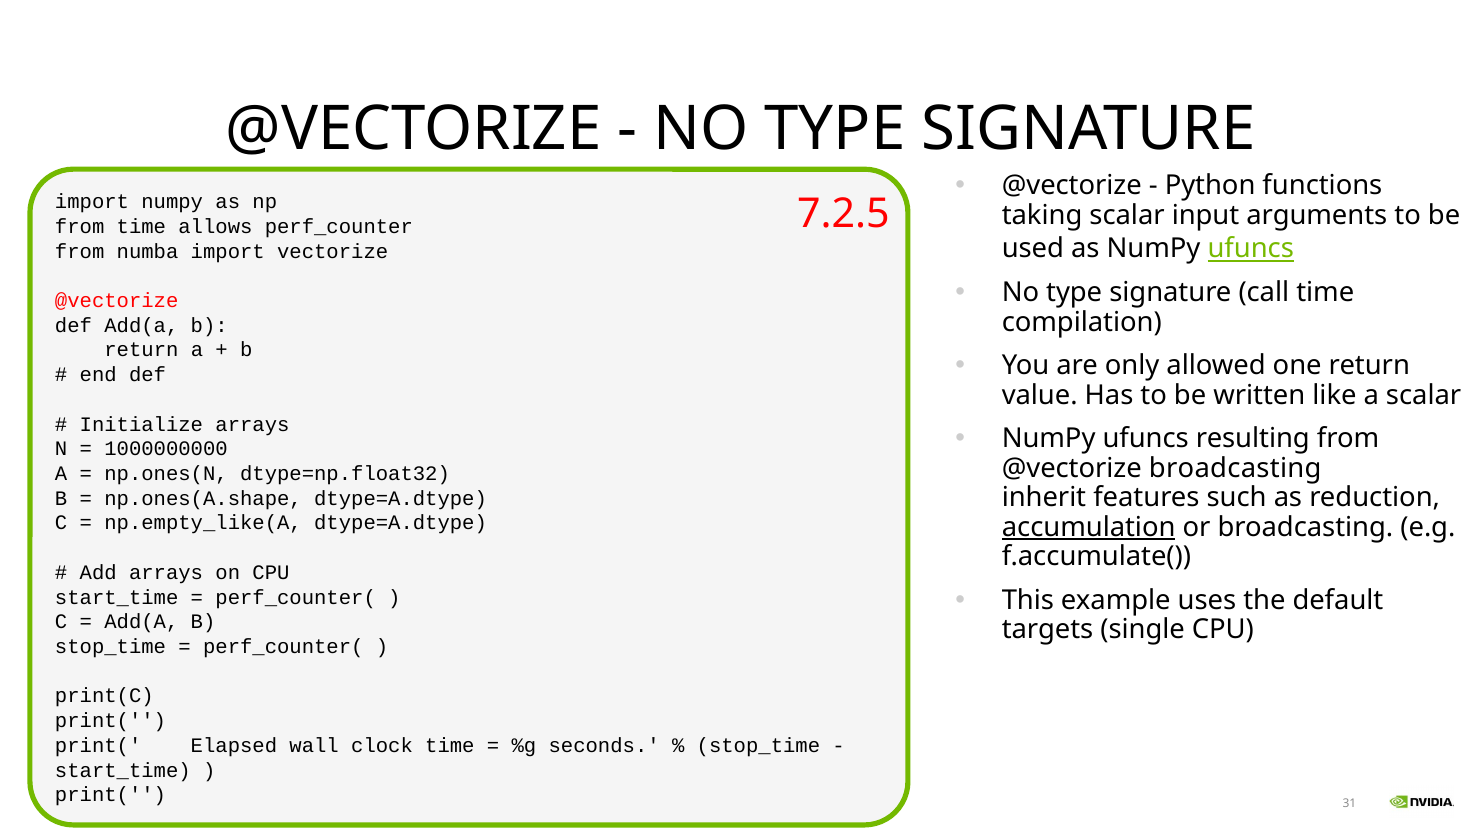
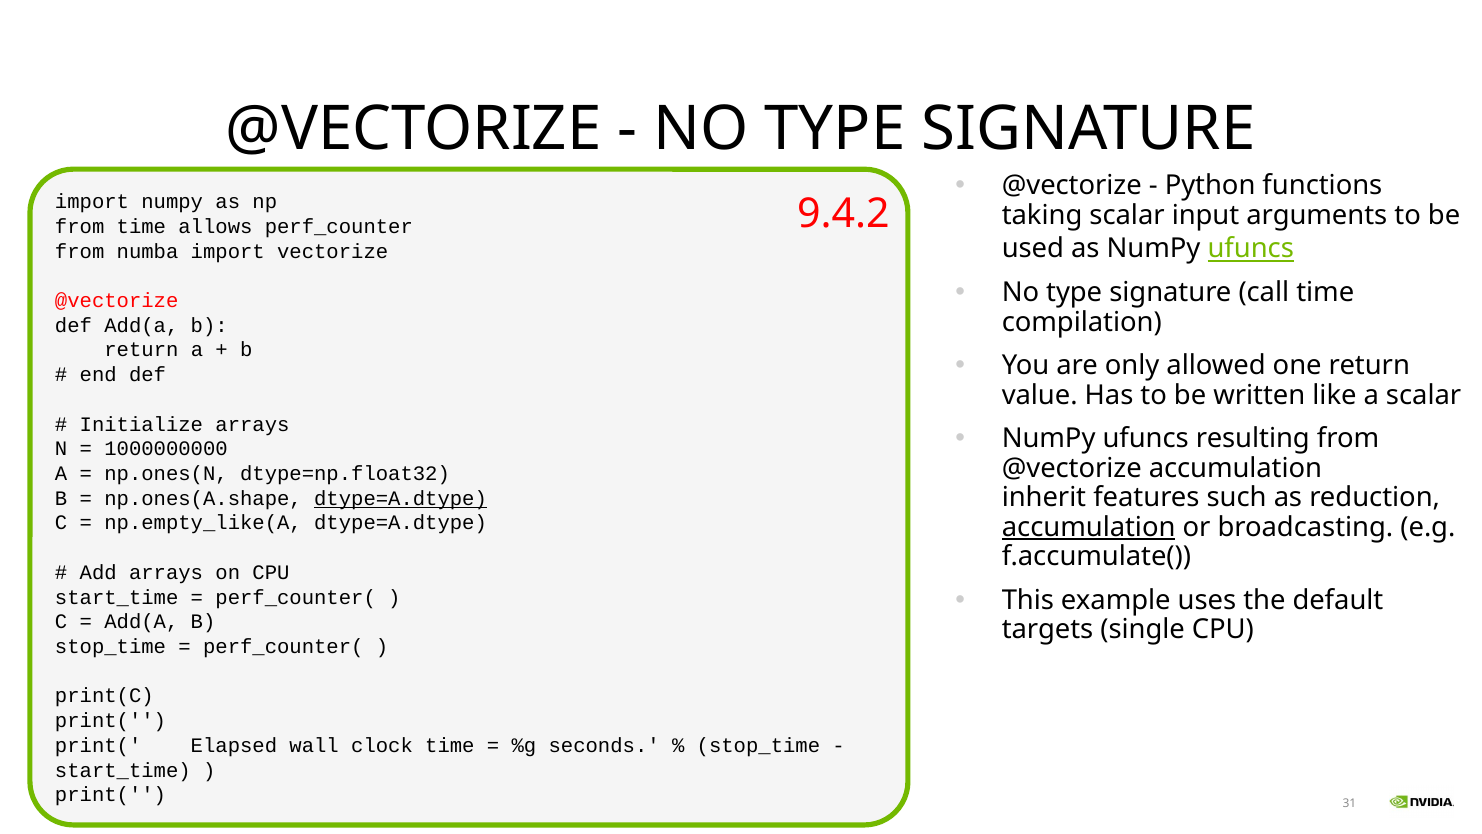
7.2.5: 7.2.5 -> 9.4.2
@vectorize broadcasting: broadcasting -> accumulation
dtype=A.dtype at (401, 498) underline: none -> present
